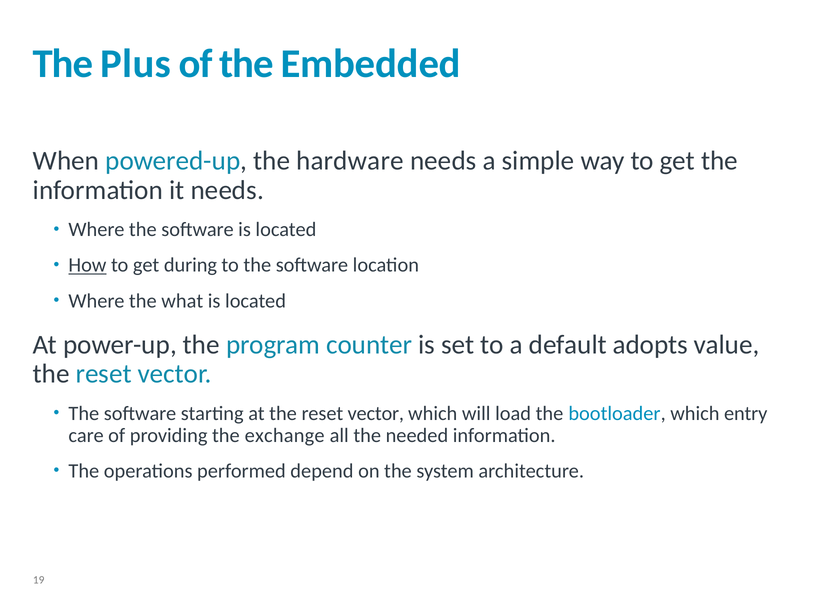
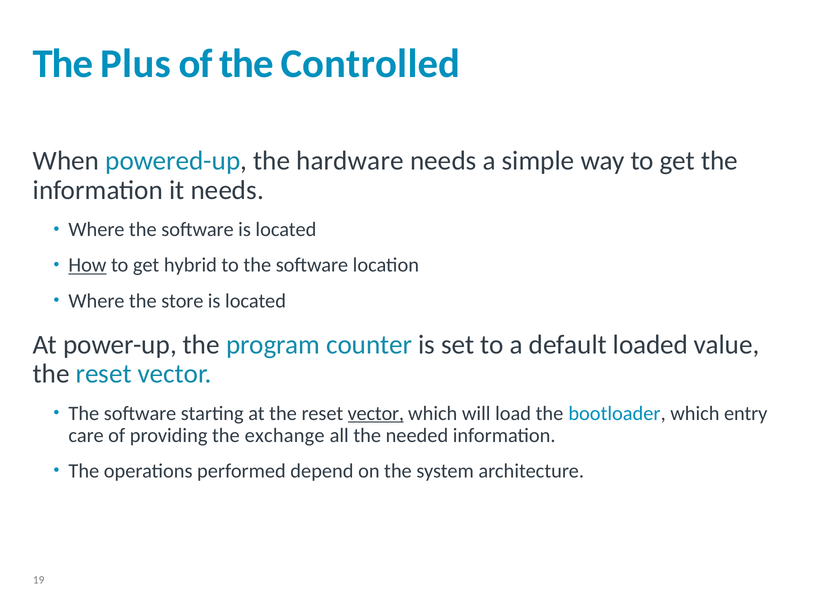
Embedded: Embedded -> Controlled
during: during -> hybrid
what: what -> store
adopts: adopts -> loaded
vector at (376, 413) underline: none -> present
